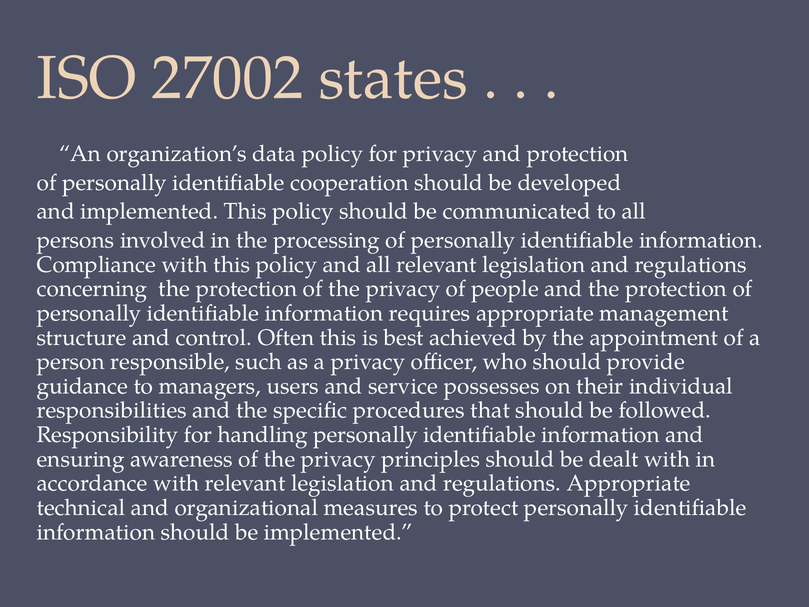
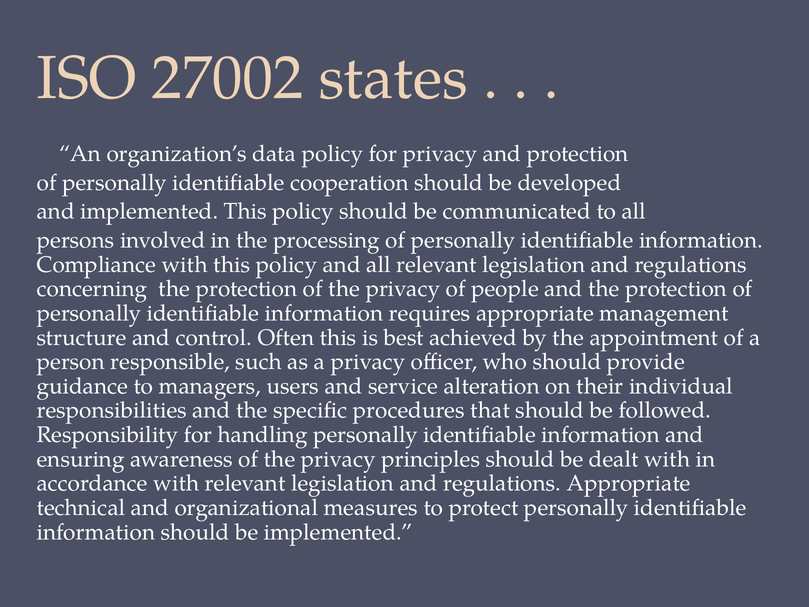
possesses: possesses -> alteration
